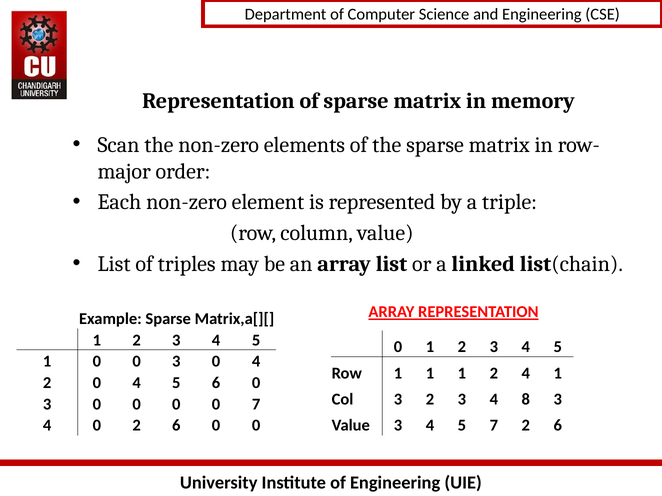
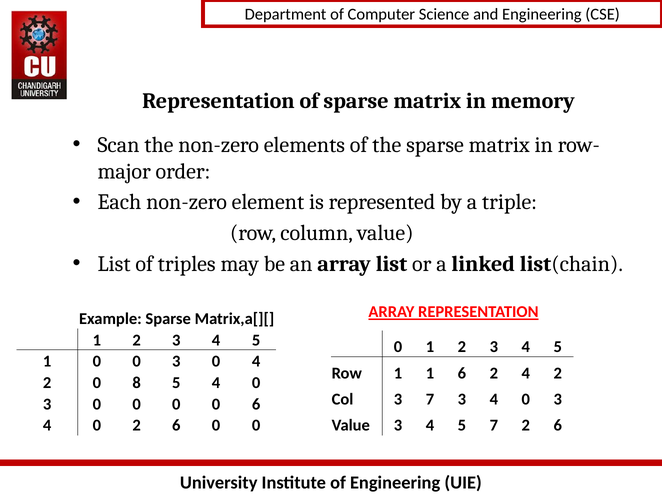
1 1 1: 1 -> 6
2 4 1: 1 -> 2
2 0 4: 4 -> 8
5 6: 6 -> 4
3 2: 2 -> 7
3 4 8: 8 -> 0
0 7: 7 -> 6
